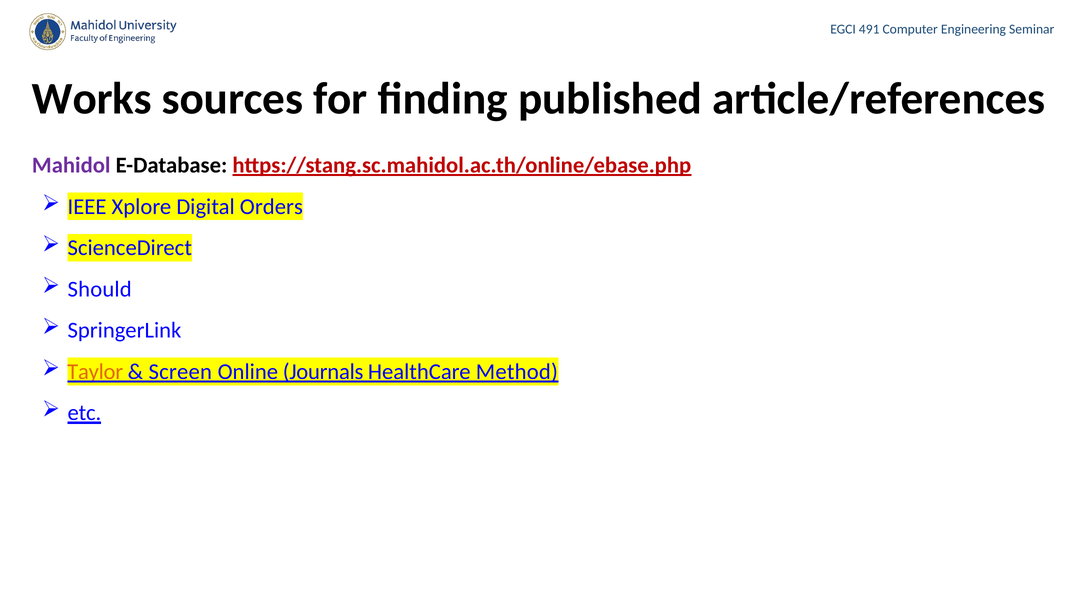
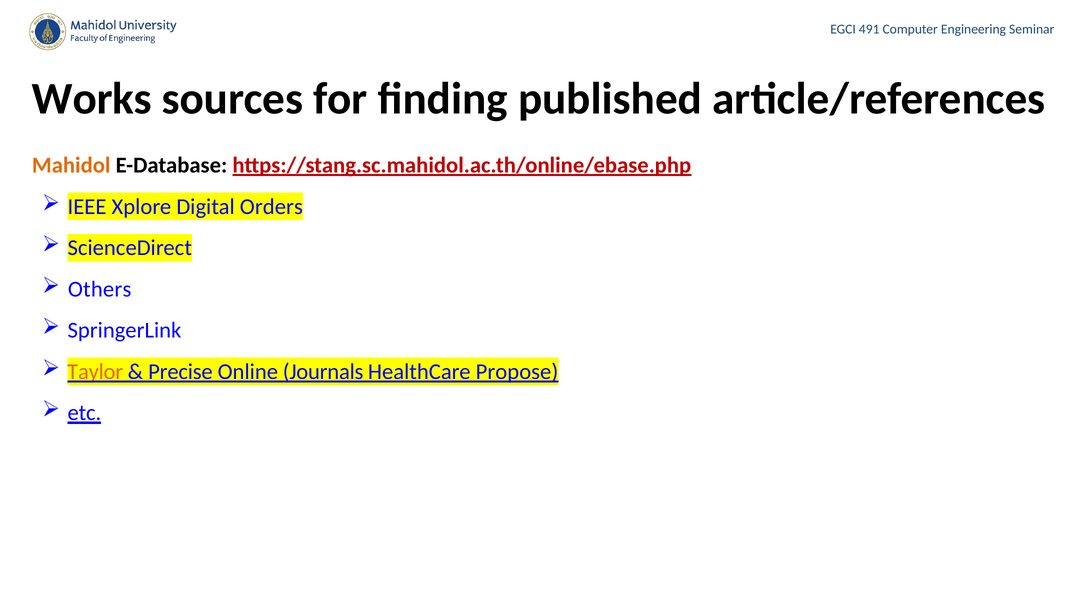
Mahidol colour: purple -> orange
Should: Should -> Others
Screen: Screen -> Precise
Method: Method -> Propose
